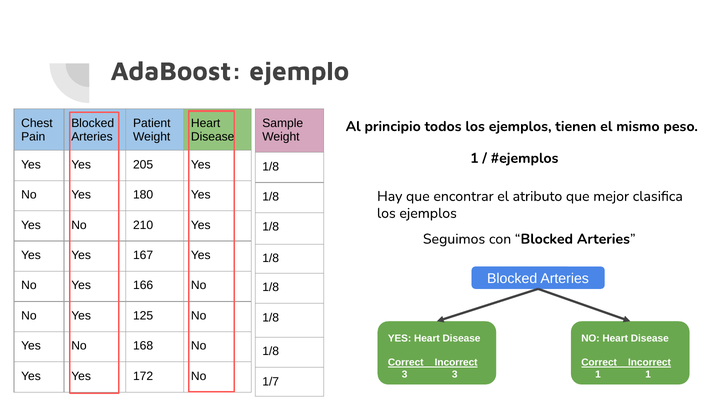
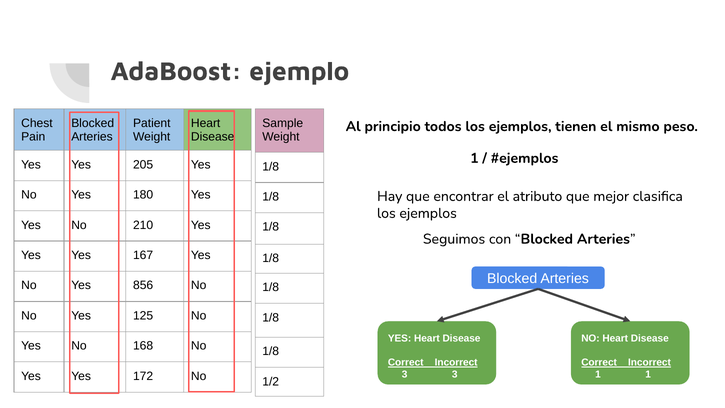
166: 166 -> 856
1/7: 1/7 -> 1/2
